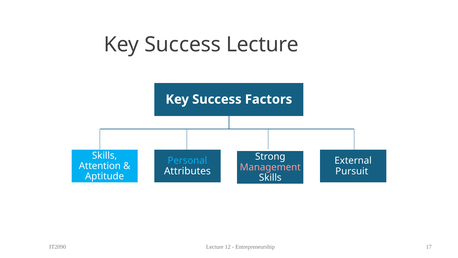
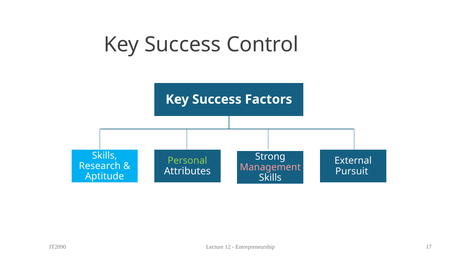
Success Lecture: Lecture -> Control
Personal colour: light blue -> light green
Attention: Attention -> Research
